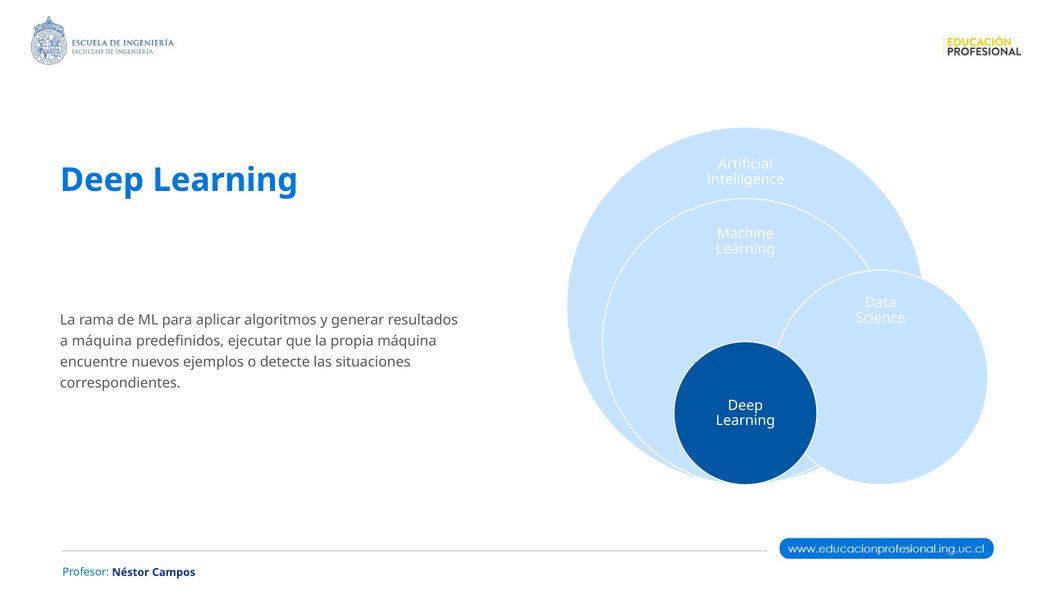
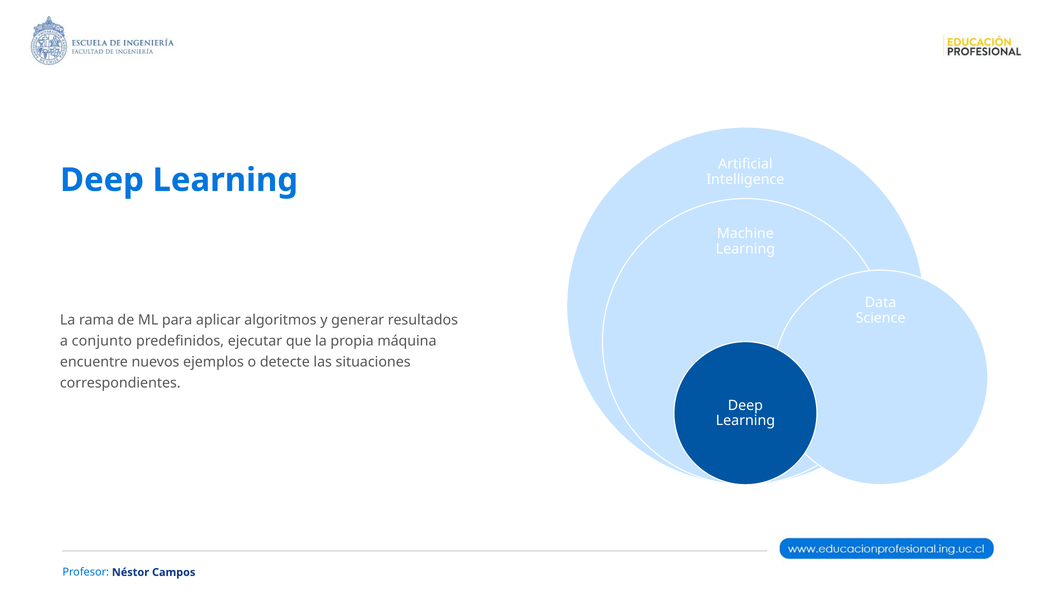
a máquina: máquina -> conjunto
